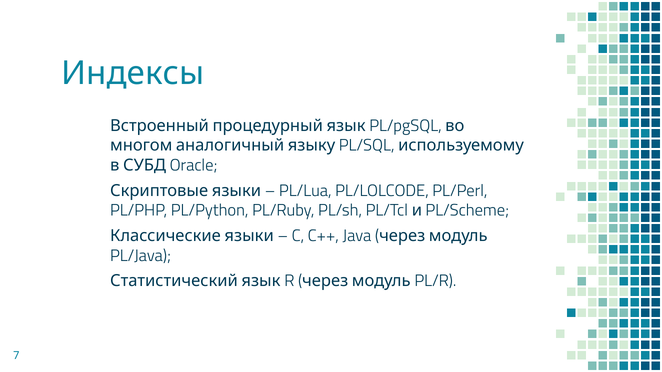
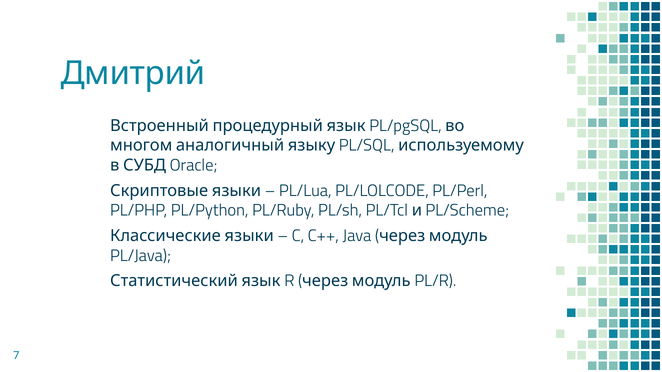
Индексы: Индексы -> Дмитрий
